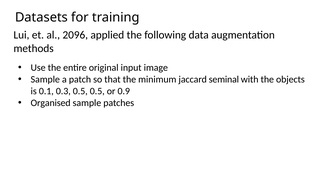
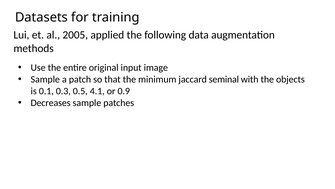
2096: 2096 -> 2005
0.5 0.5: 0.5 -> 4.1
Organised: Organised -> Decreases
